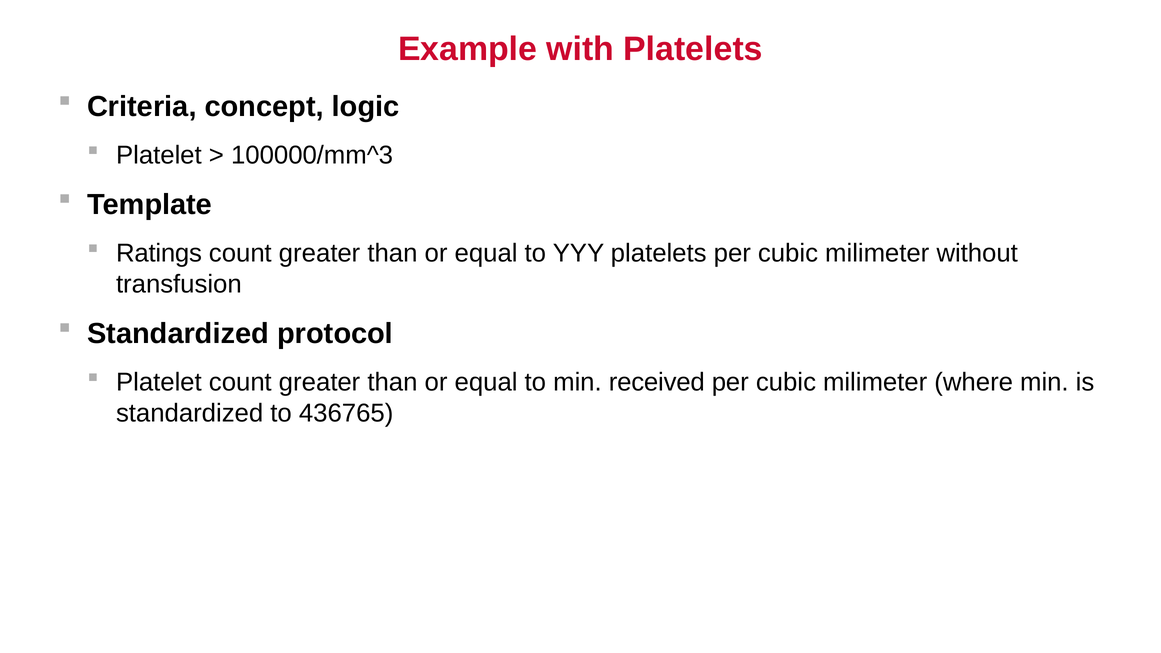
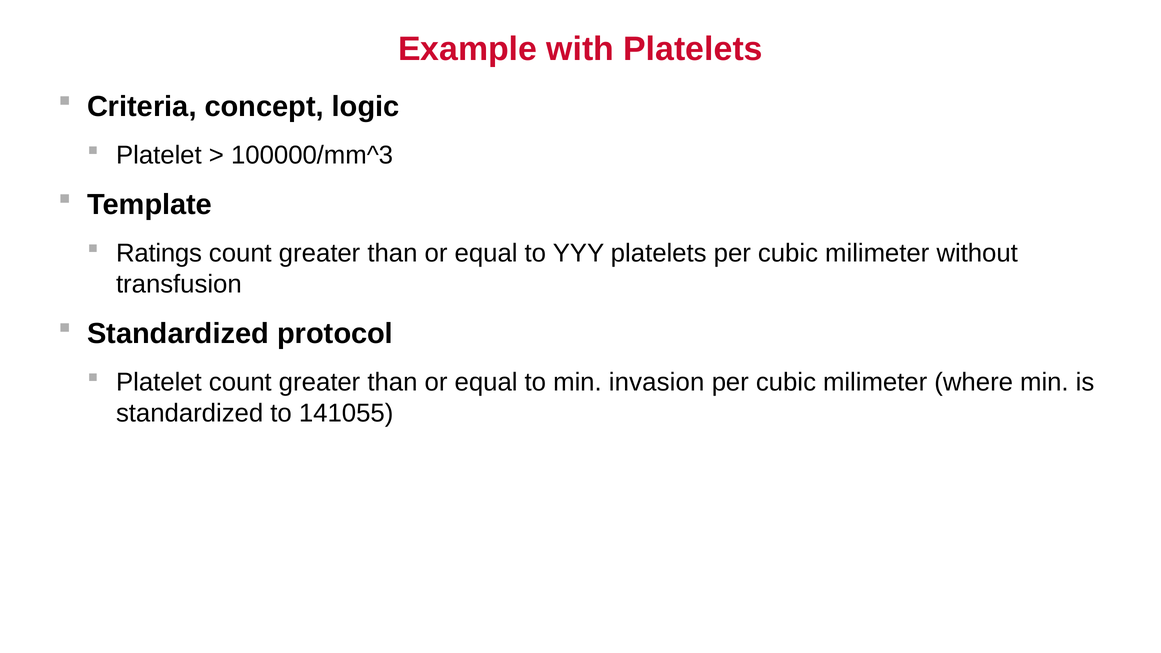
received: received -> invasion
436765: 436765 -> 141055
